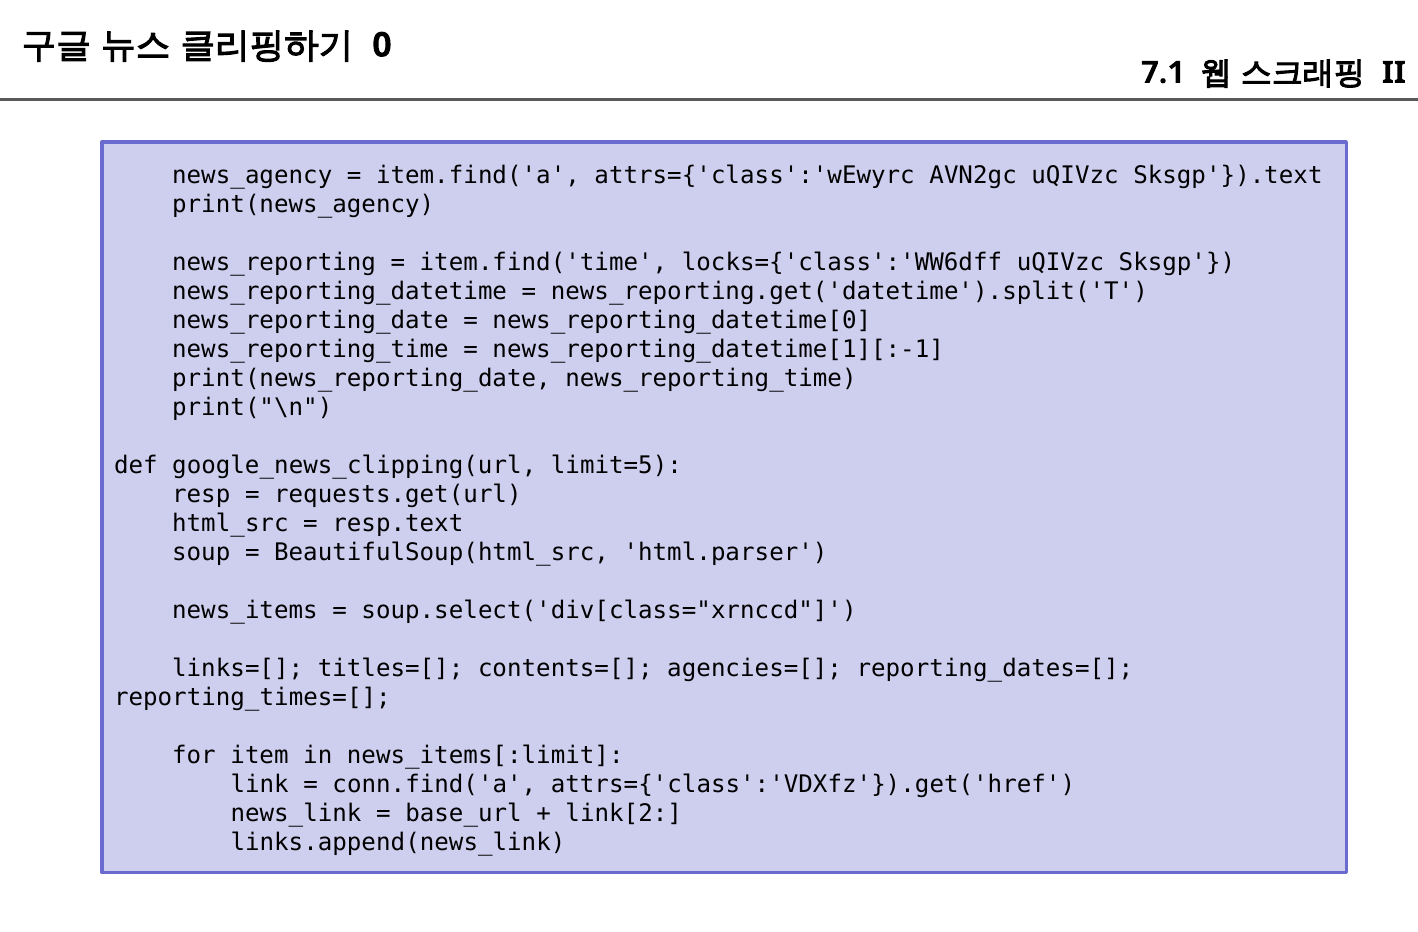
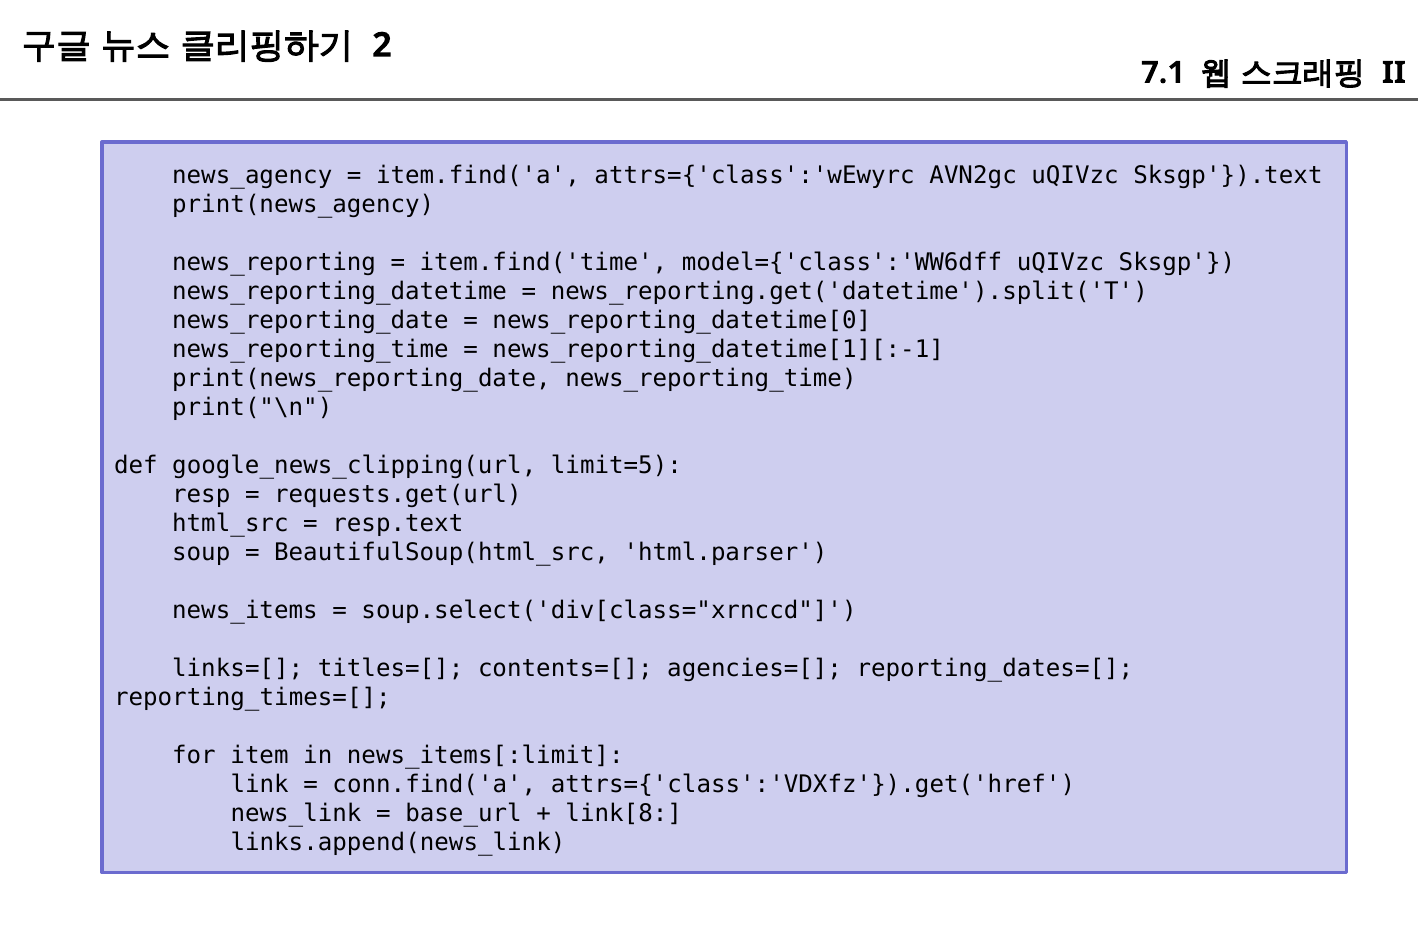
0: 0 -> 2
locks={'class':'WW6dff: locks={'class':'WW6dff -> model={'class':'WW6dff
link[2: link[2 -> link[8
